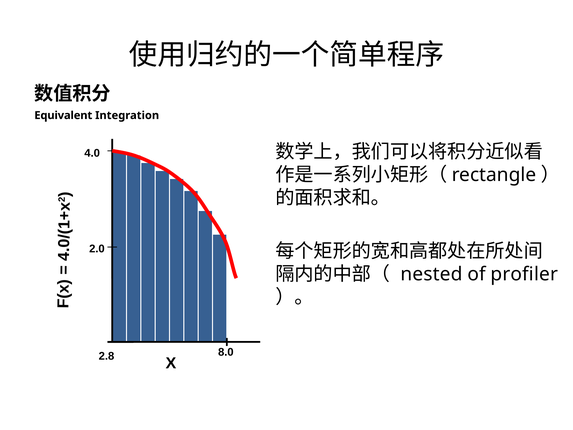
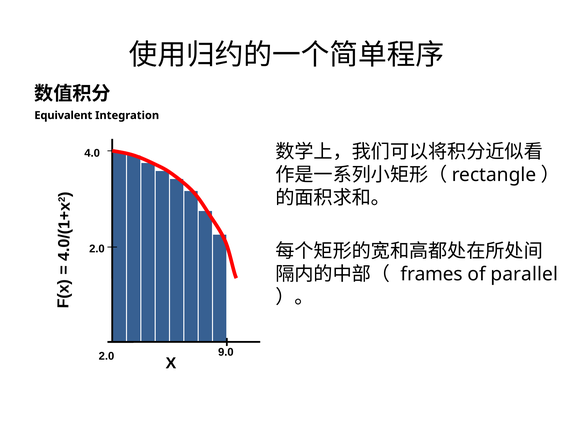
nested: nested -> frames
profiler: profiler -> parallel
8.0: 8.0 -> 9.0
2.8 at (106, 356): 2.8 -> 2.0
